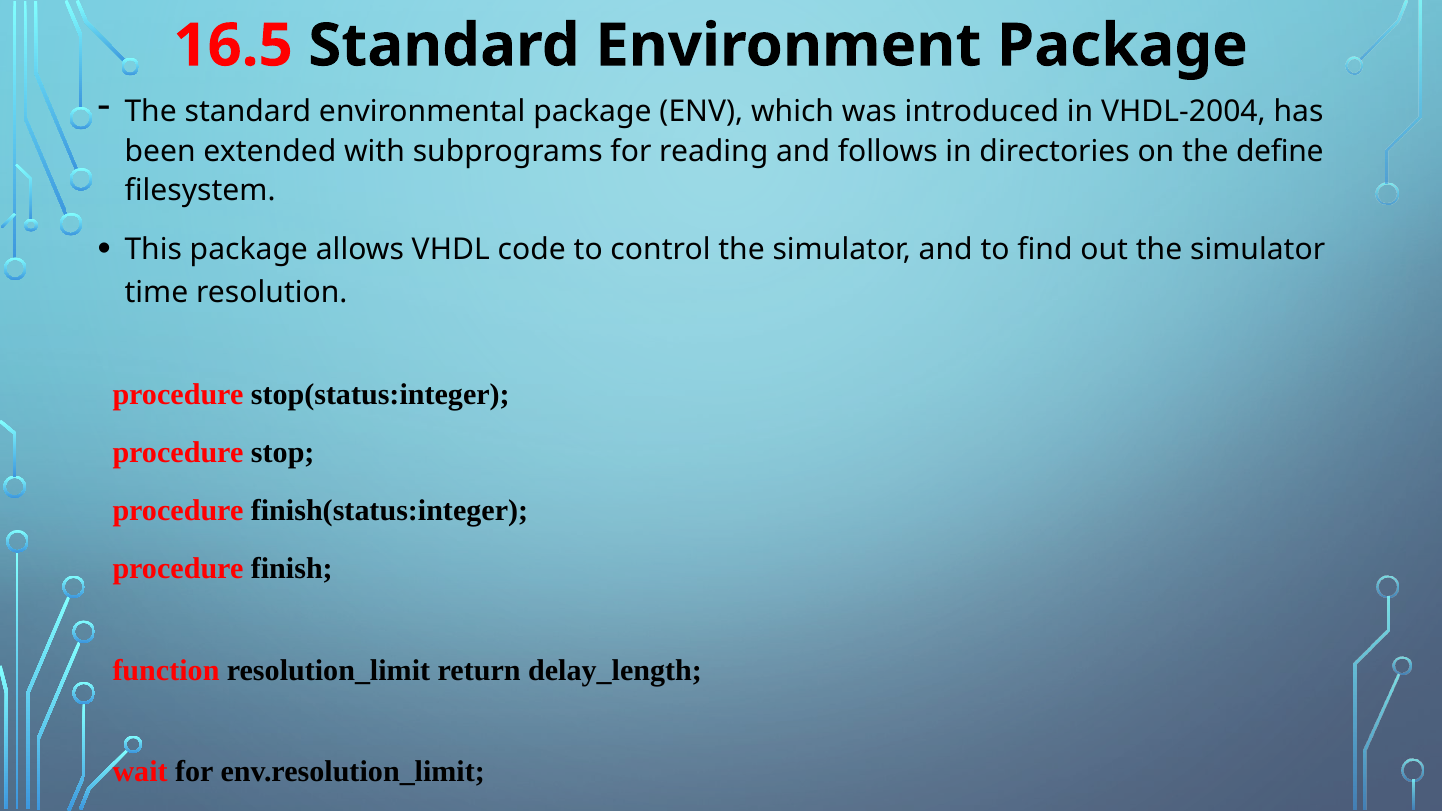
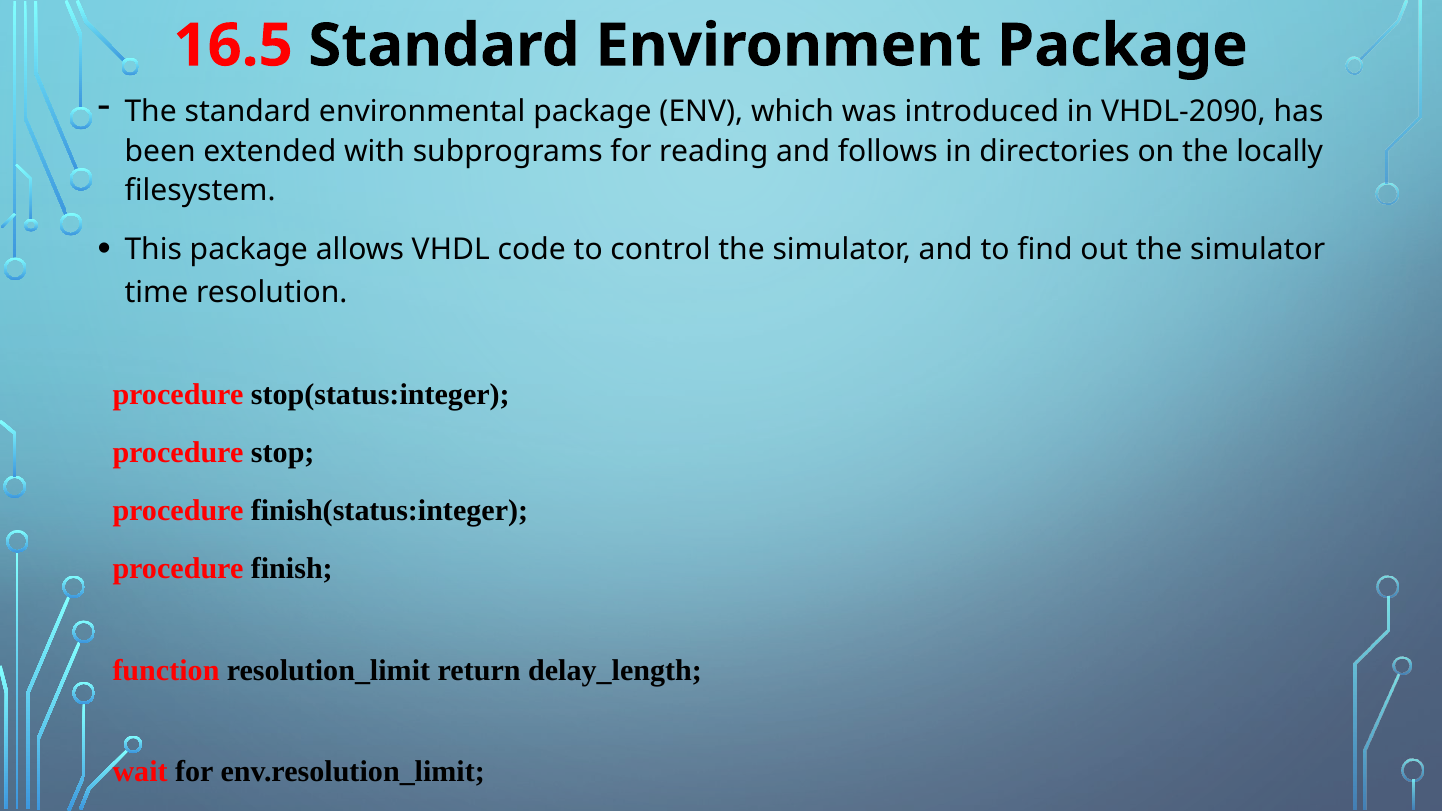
VHDL-2004: VHDL-2004 -> VHDL-2090
define: define -> locally
